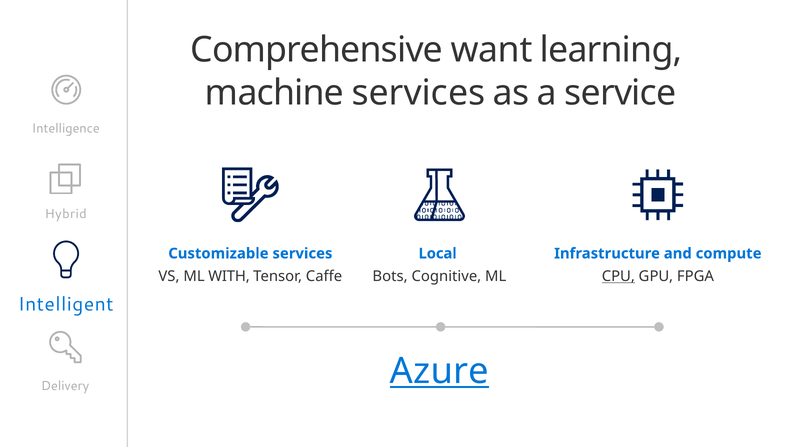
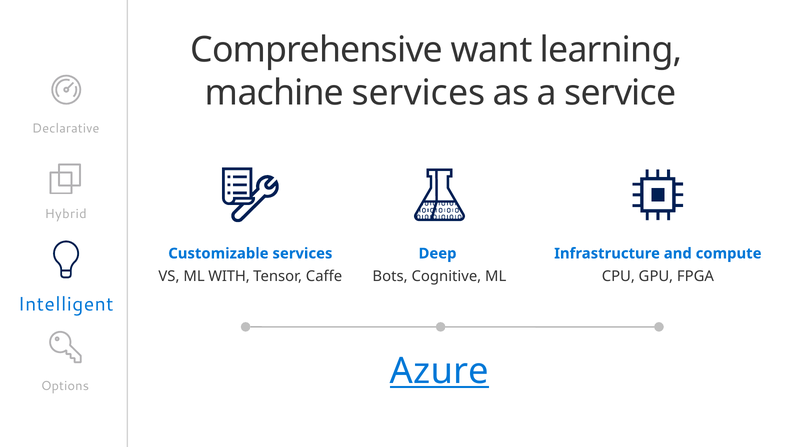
Intelligence: Intelligence -> Declarative
Local: Local -> Deep
CPU underline: present -> none
Delivery: Delivery -> Options
